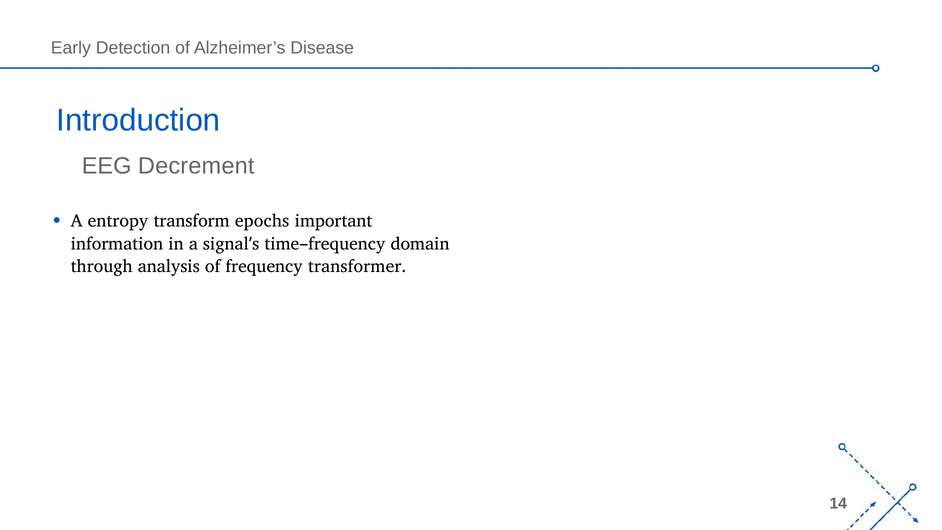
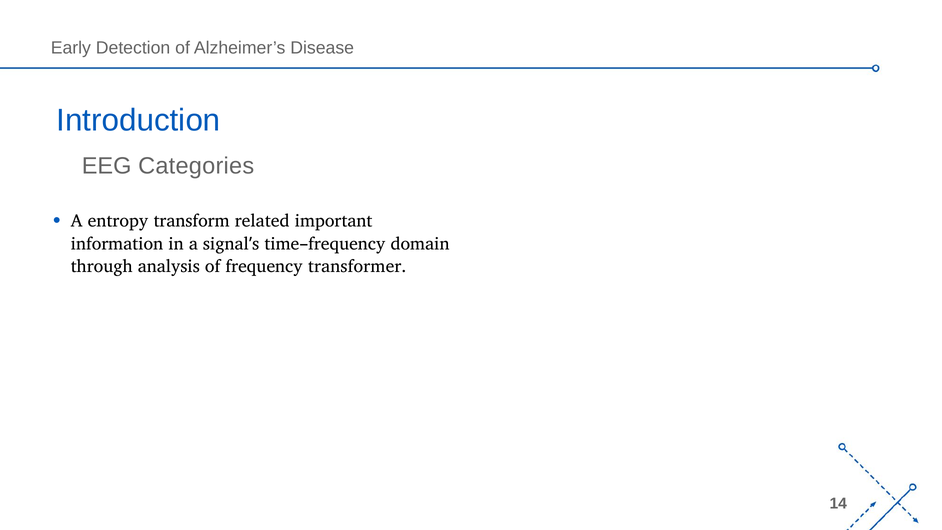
Decrement: Decrement -> Categories
epochs: epochs -> related
